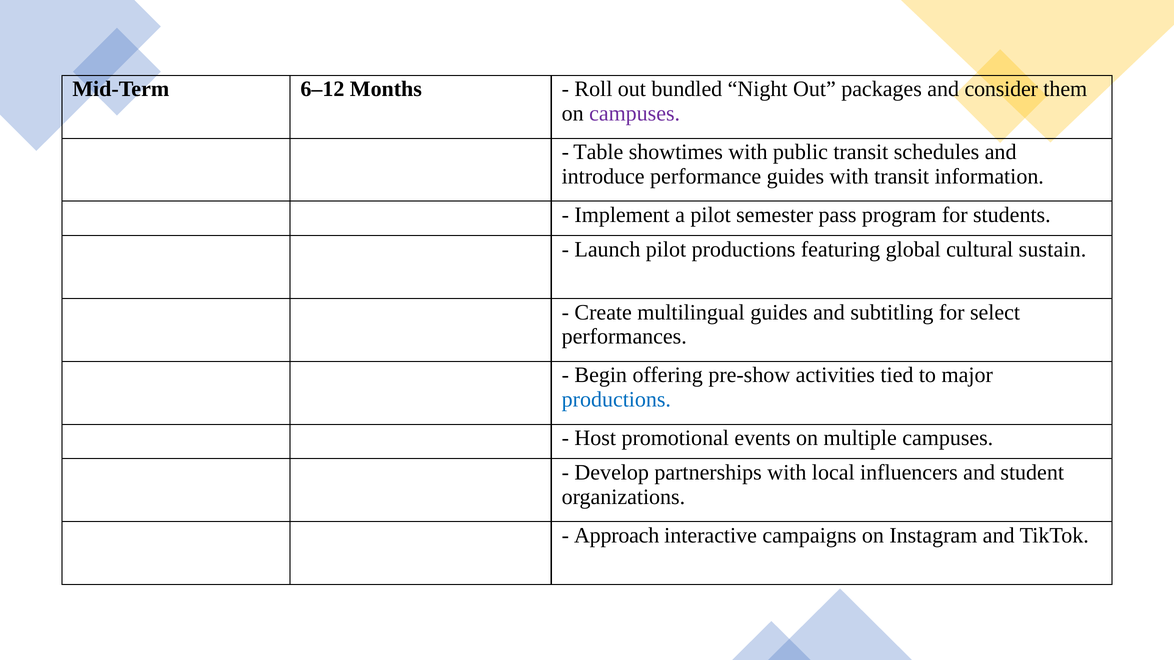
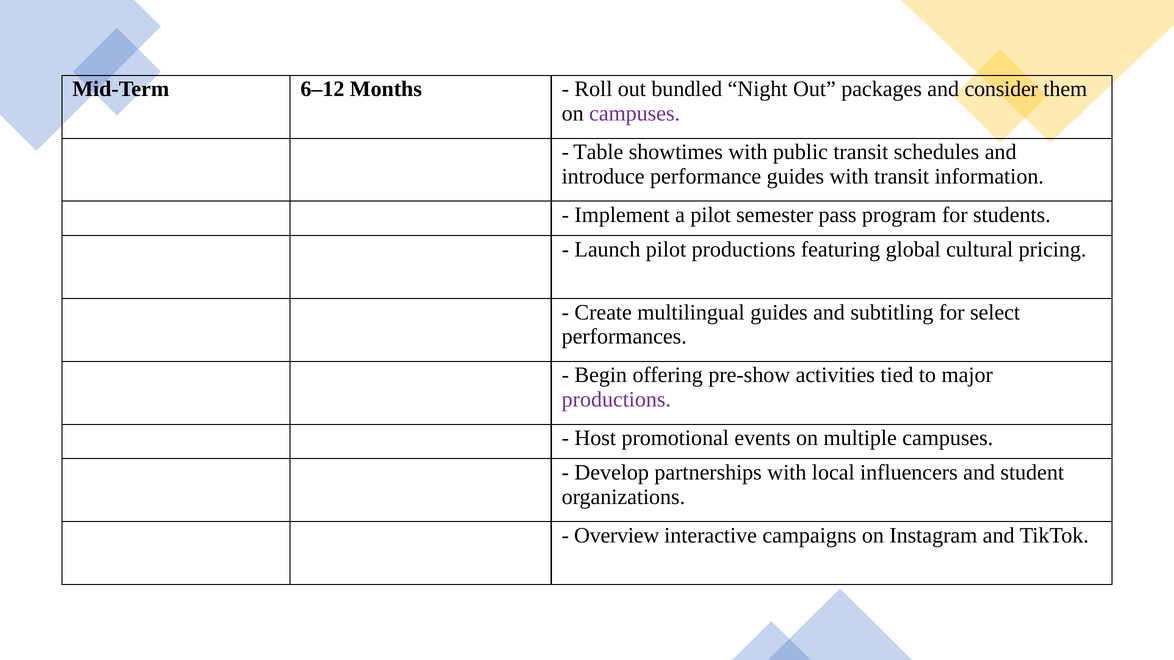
sustain: sustain -> pricing
productions at (616, 400) colour: blue -> purple
Approach: Approach -> Overview
